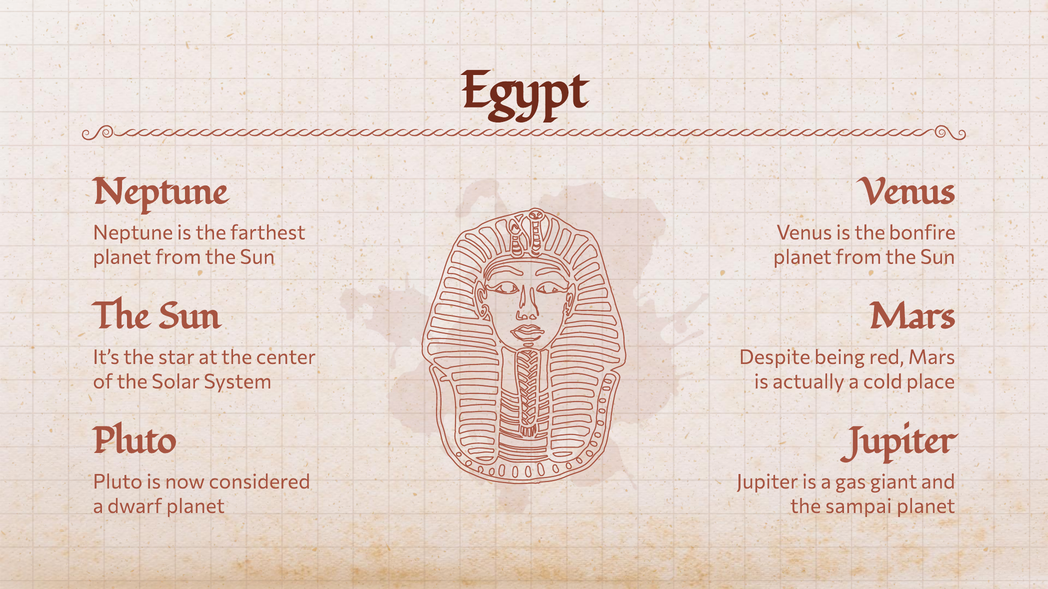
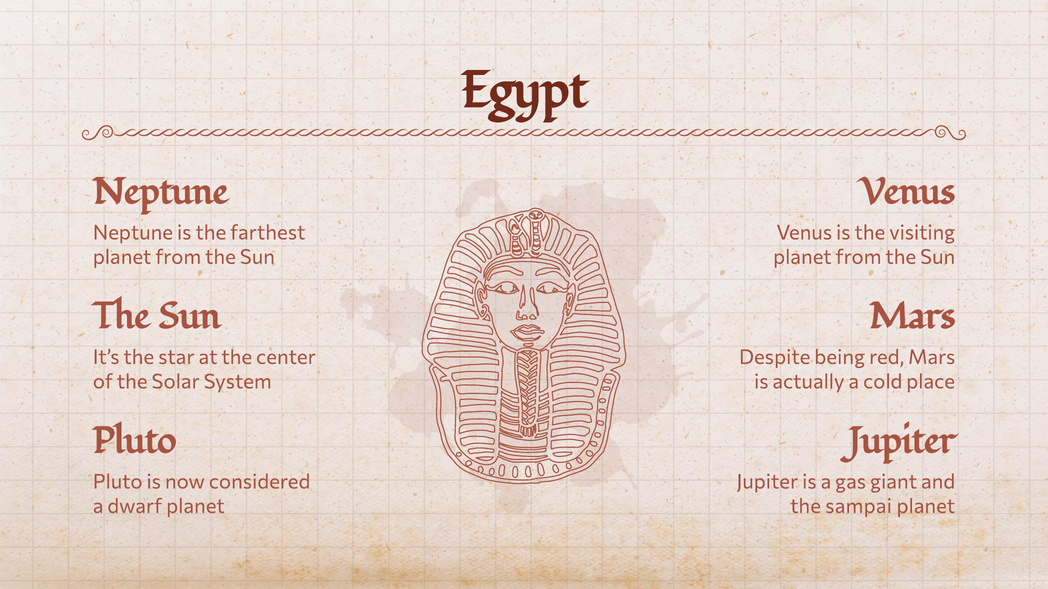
bonfire: bonfire -> visiting
